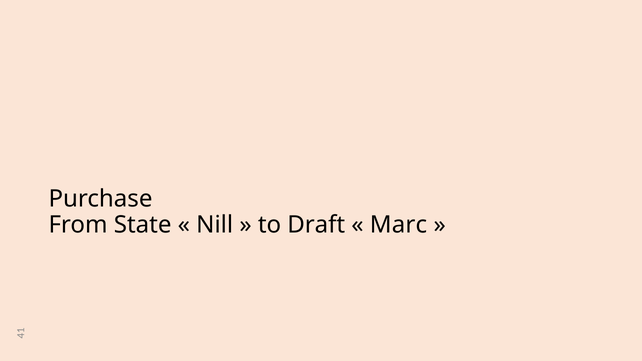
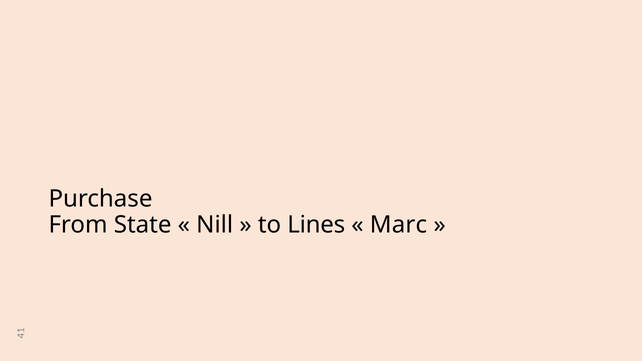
Draft: Draft -> Lines
